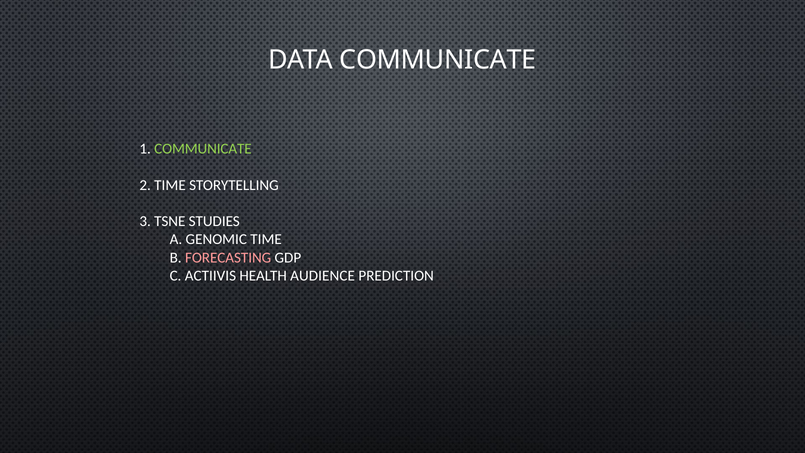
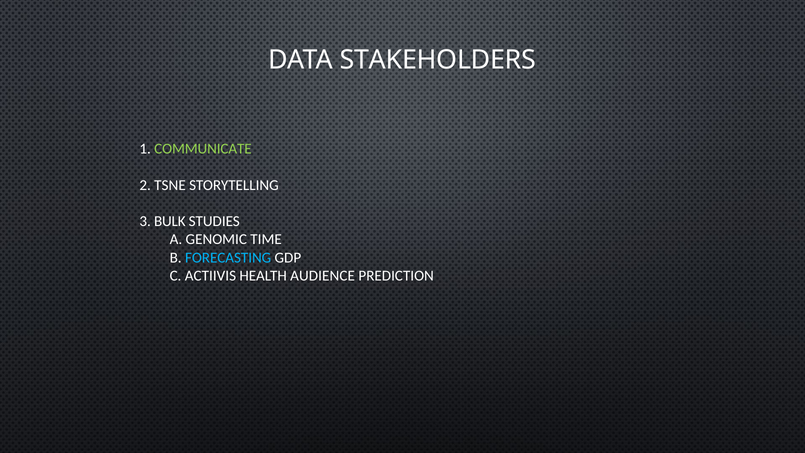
DATA COMMUNICATE: COMMUNICATE -> STAKEHOLDERS
2 TIME: TIME -> TSNE
TSNE: TSNE -> BULK
FORECASTING colour: pink -> light blue
